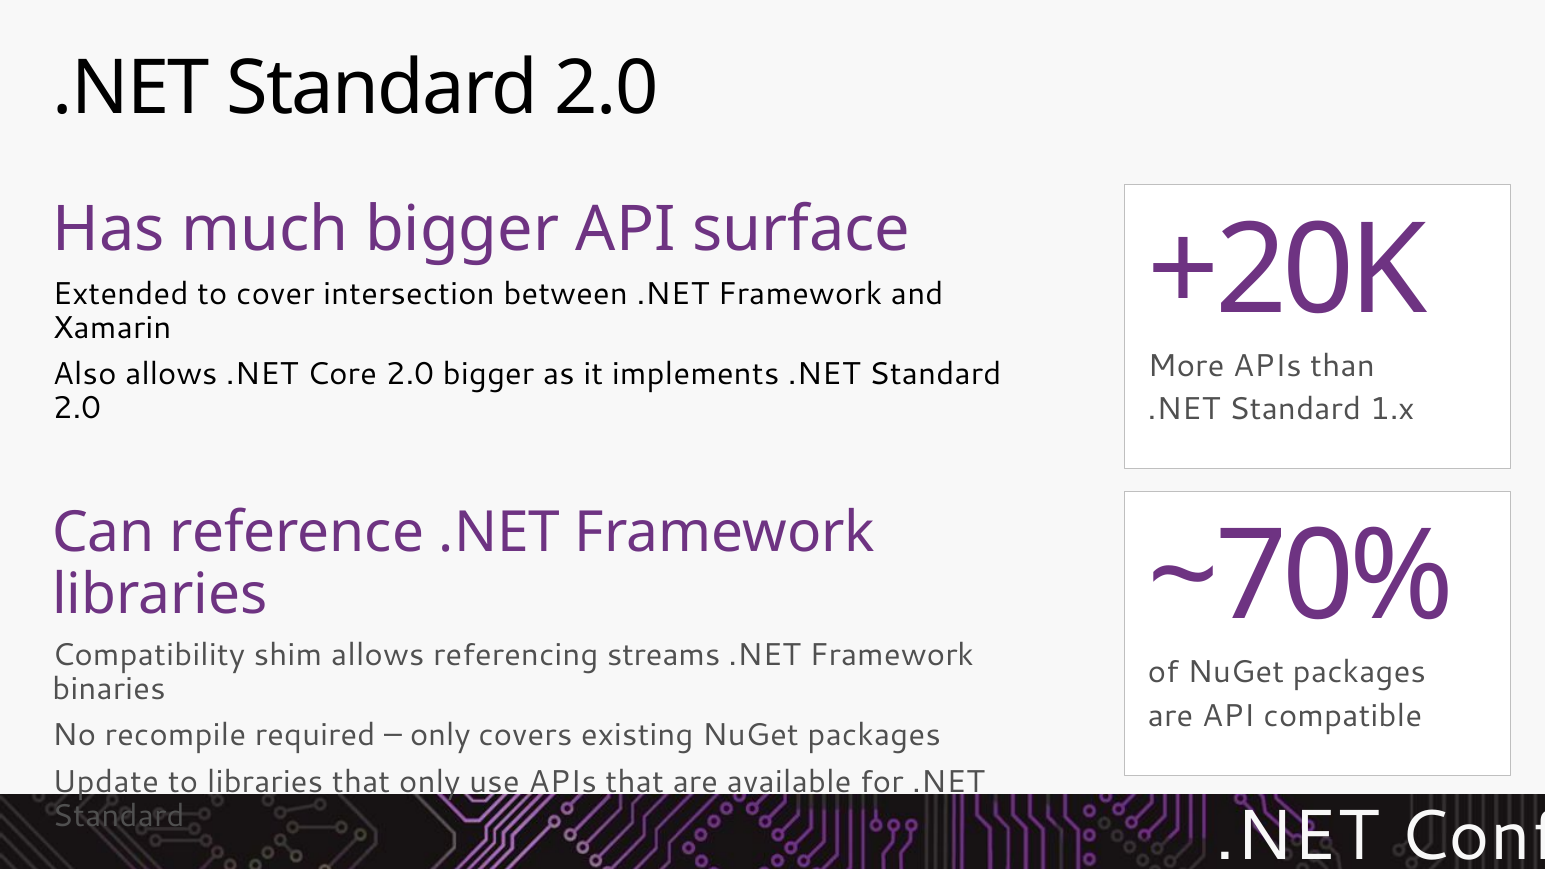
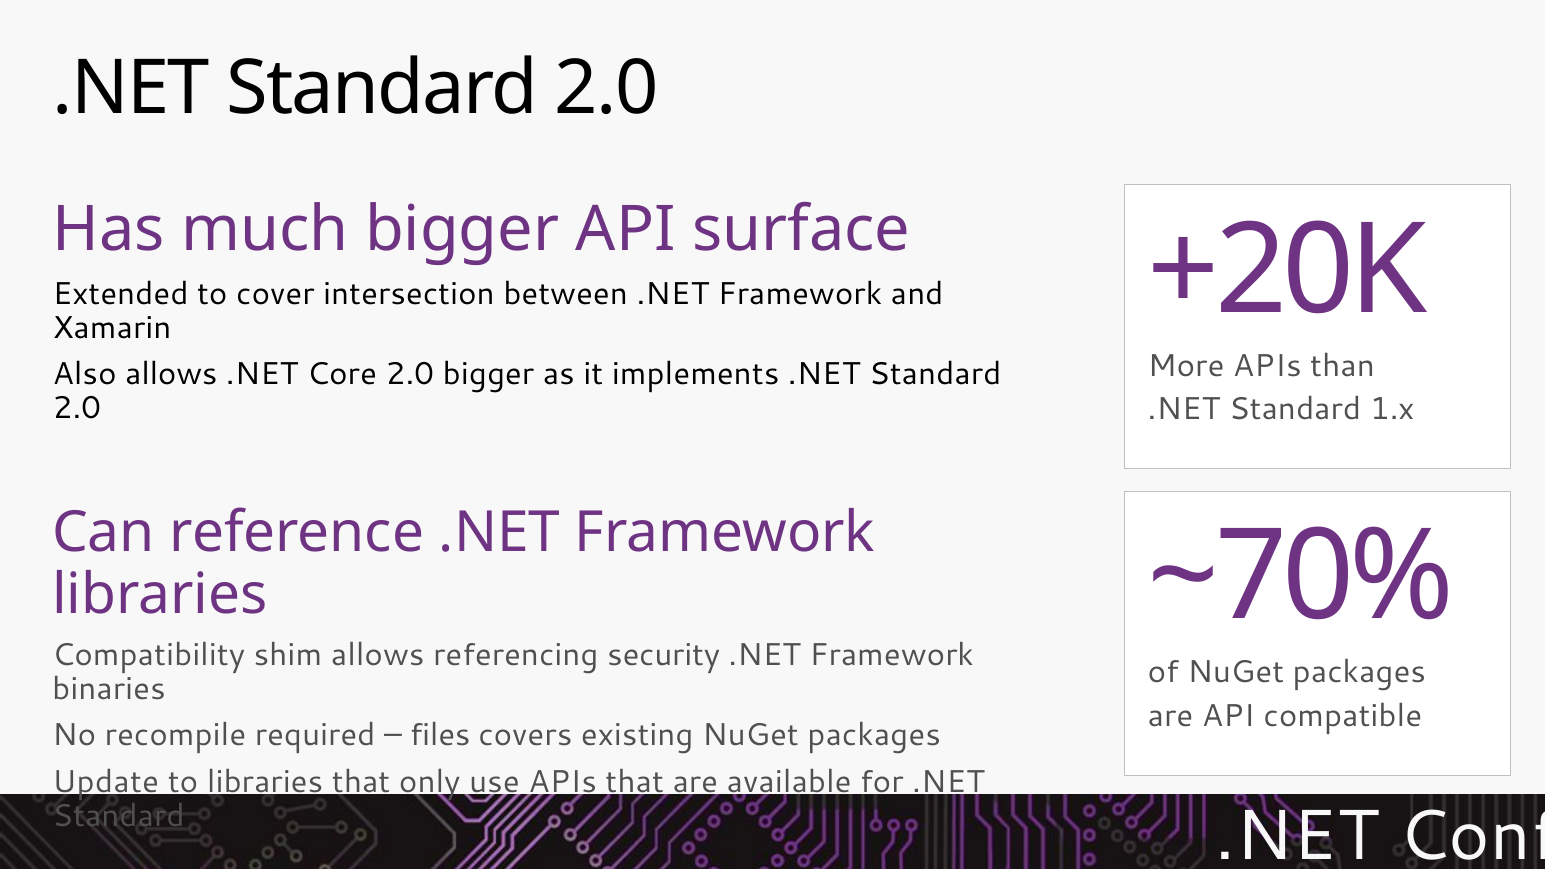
streams: streams -> security
only at (440, 736): only -> files
